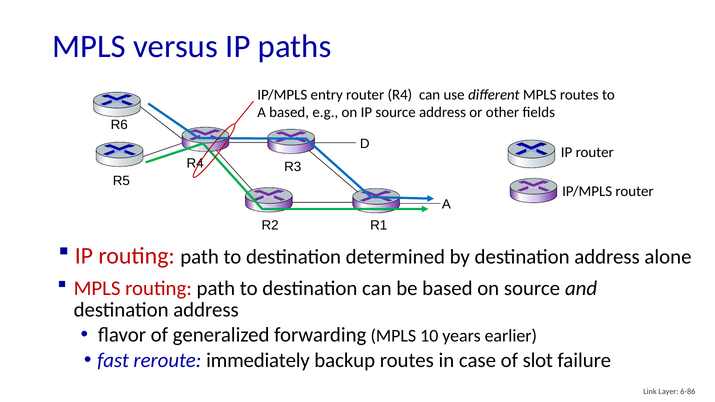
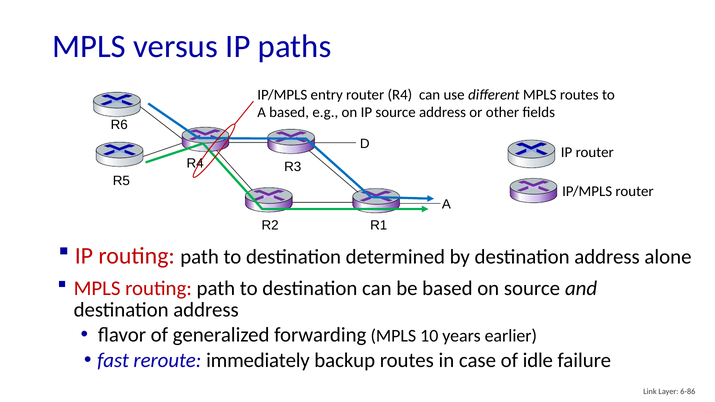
slot: slot -> idle
